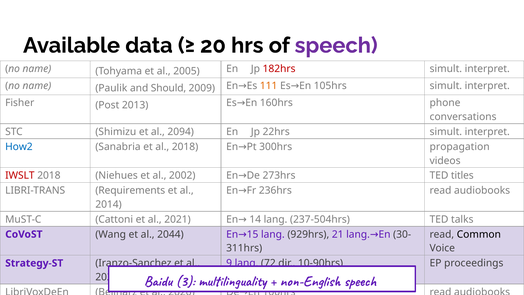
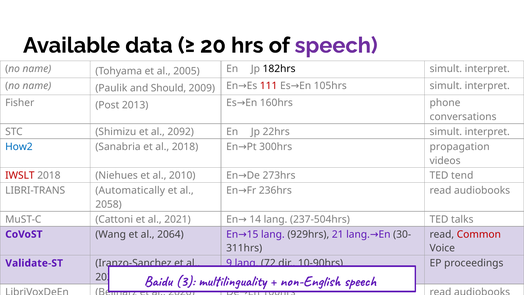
182hrs colour: red -> black
111 colour: orange -> red
2094: 2094 -> 2092
titles: titles -> tend
2002: 2002 -> 2010
Requirements: Requirements -> Automatically
2014: 2014 -> 2058
Common colour: black -> red
2044: 2044 -> 2064
Strategy-ST: Strategy-ST -> Validate-ST
